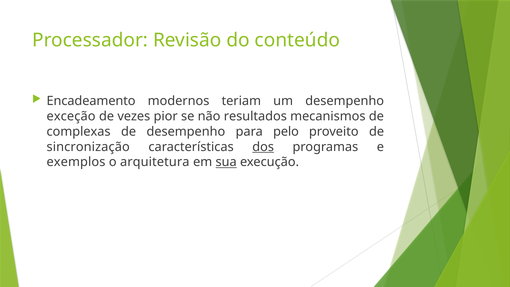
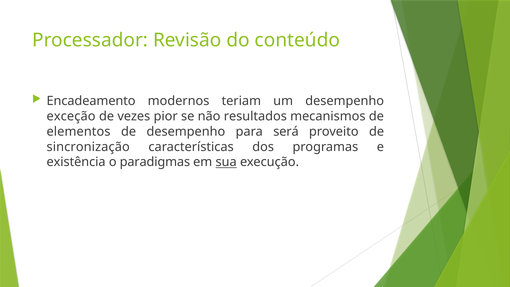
complexas: complexas -> elementos
pelo: pelo -> será
dos underline: present -> none
exemplos: exemplos -> existência
arquitetura: arquitetura -> paradigmas
